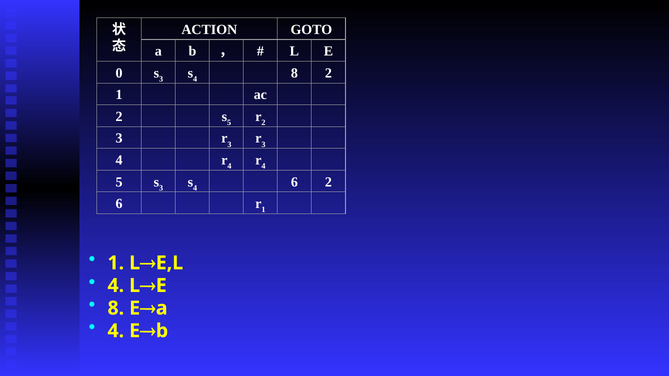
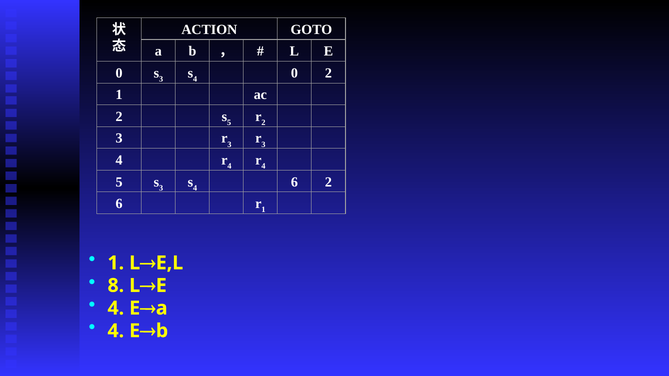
4 8: 8 -> 0
4 at (116, 286): 4 -> 8
8 at (116, 308): 8 -> 4
